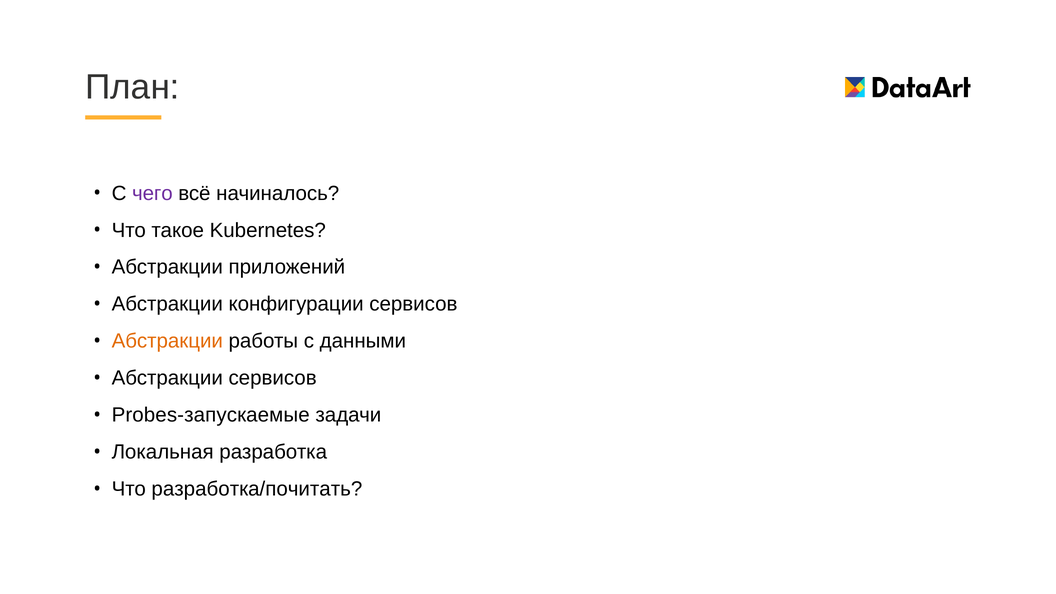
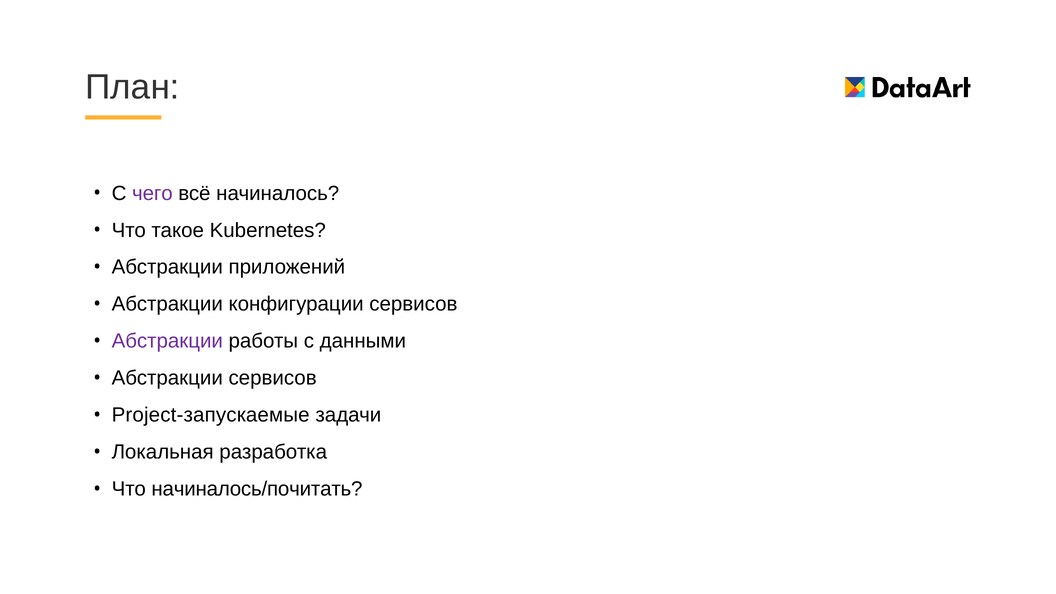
Абстракции at (167, 341) colour: orange -> purple
Probes-запускаемые: Probes-запускаемые -> Project-запускаемые
разработка/почитать: разработка/почитать -> начиналось/почитать
